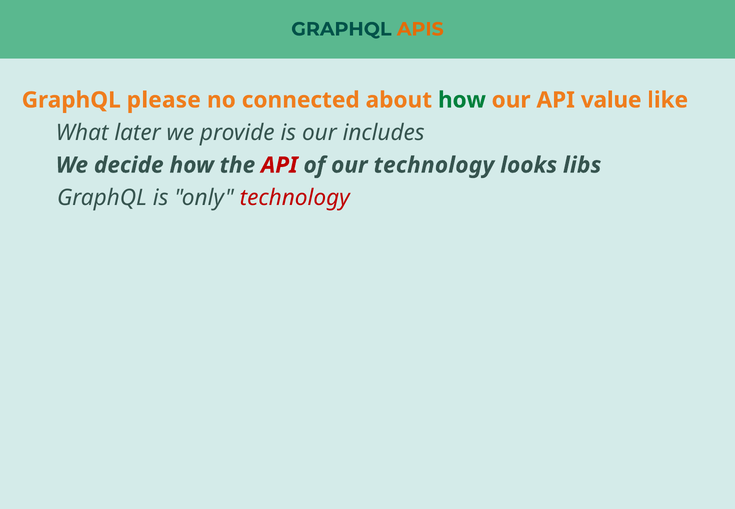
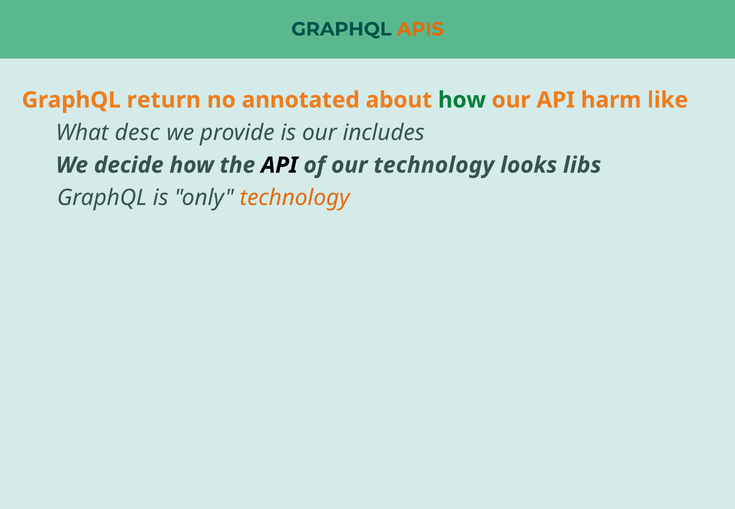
please: please -> return
connected: connected -> annotated
value: value -> harm
later: later -> desc
API at (279, 165) colour: red -> black
technology at (295, 198) colour: red -> orange
